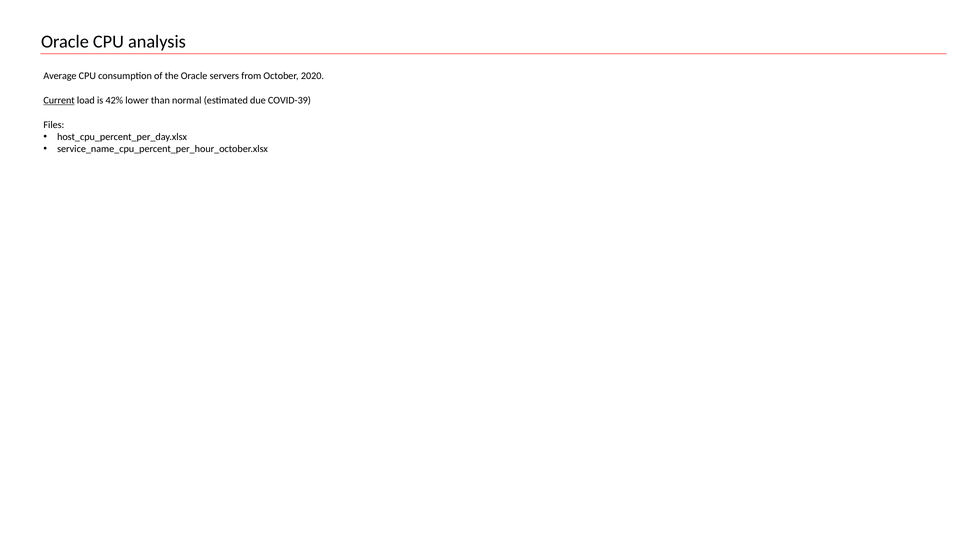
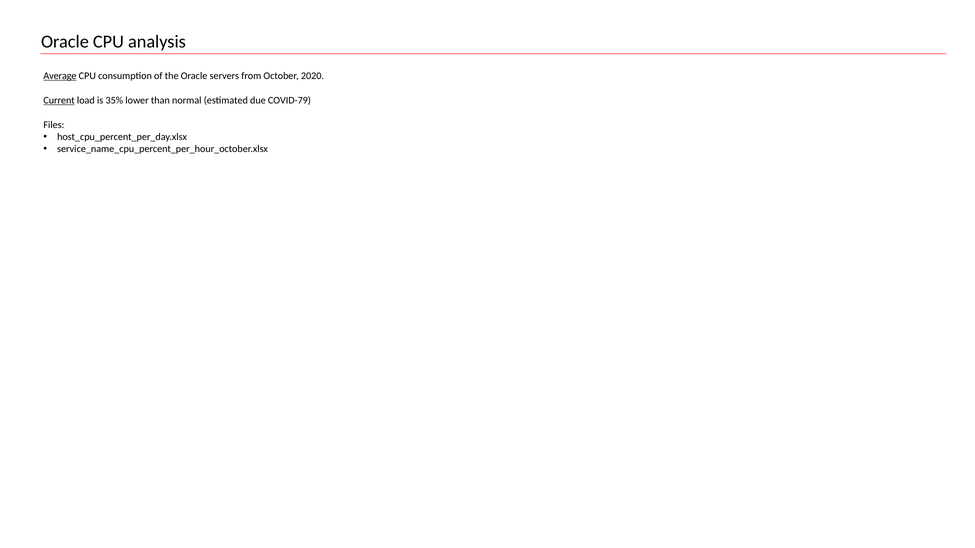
Average underline: none -> present
42%: 42% -> 35%
COVID-39: COVID-39 -> COVID-79
